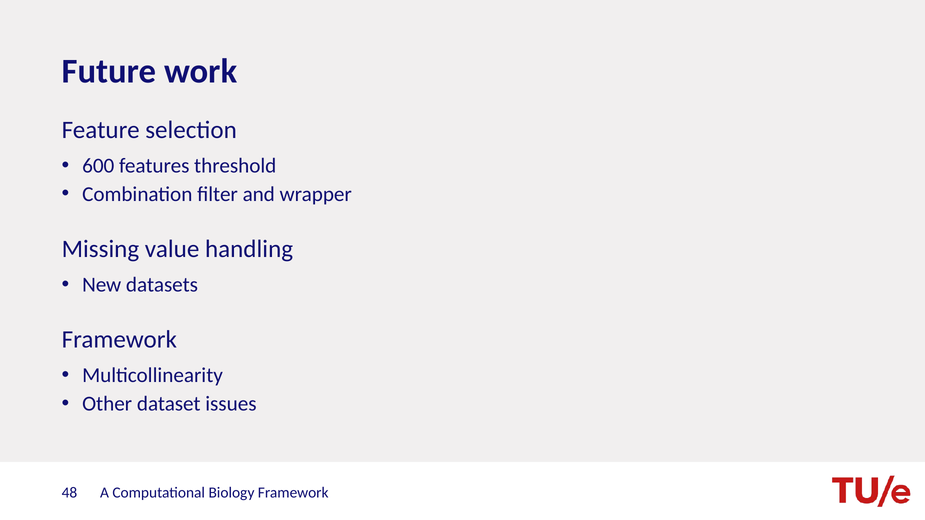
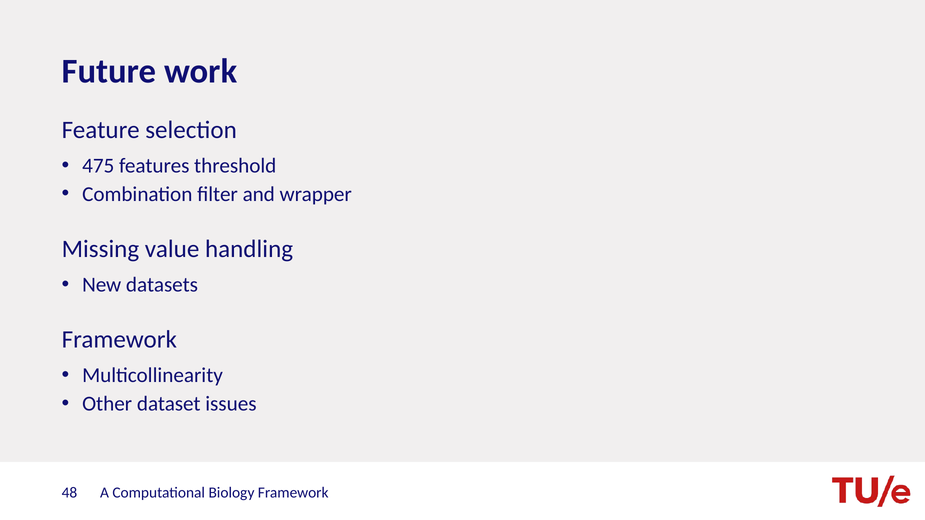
600: 600 -> 475
